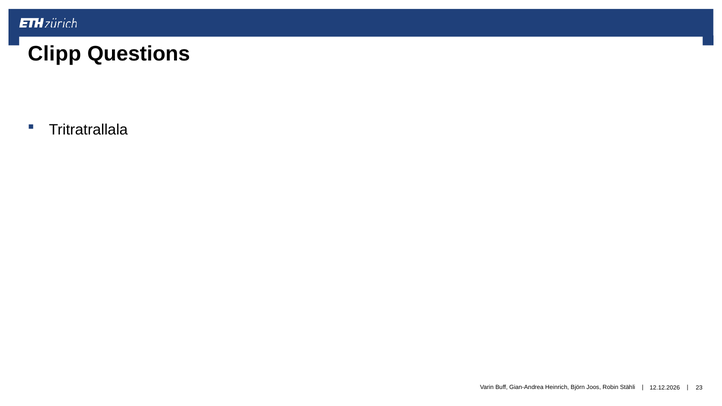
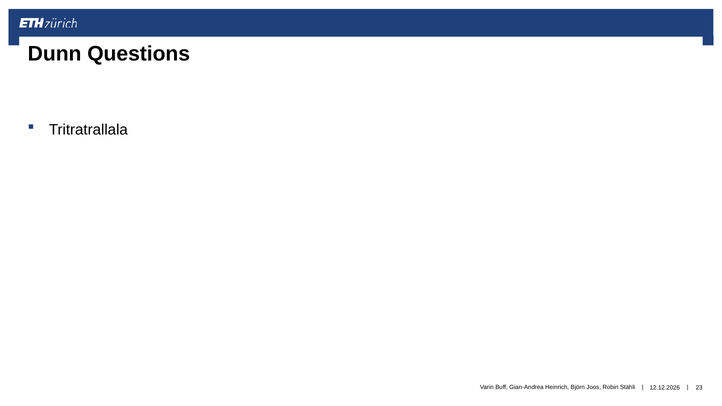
Clipp: Clipp -> Dunn
